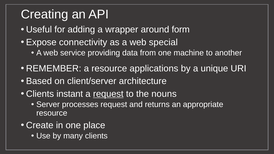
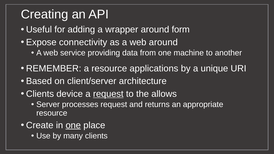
web special: special -> around
instant: instant -> device
nouns: nouns -> allows
one at (73, 125) underline: none -> present
